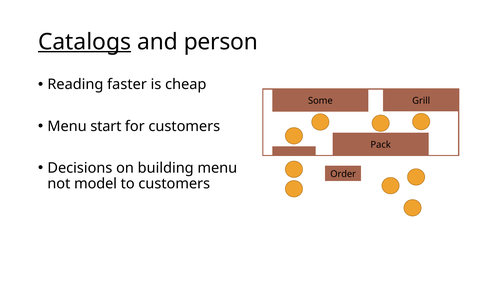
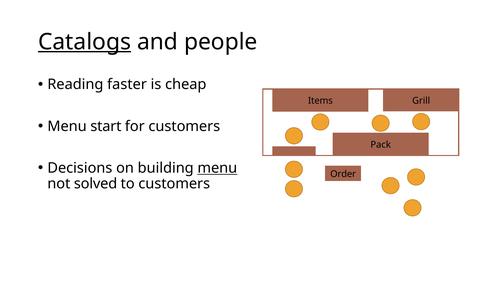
person: person -> people
Some: Some -> Items
menu at (217, 168) underline: none -> present
model: model -> solved
